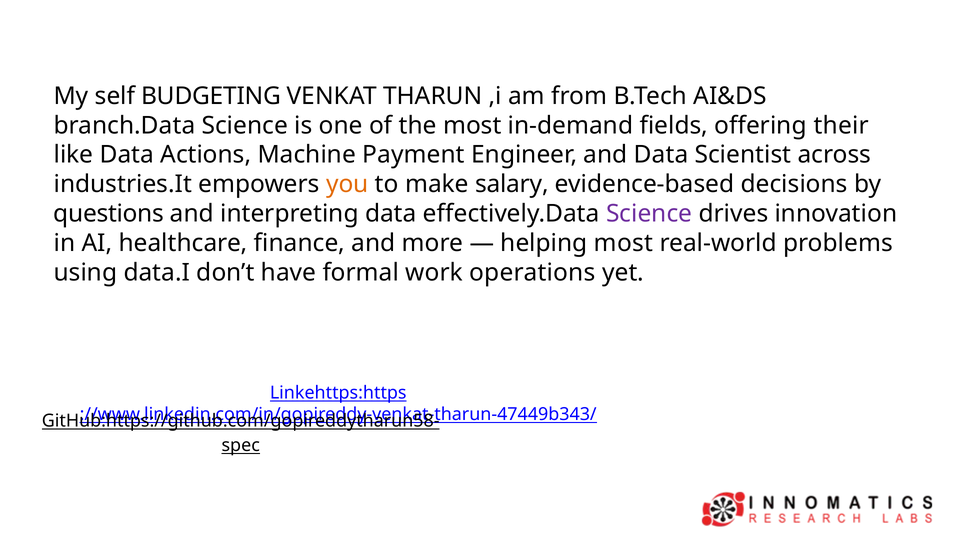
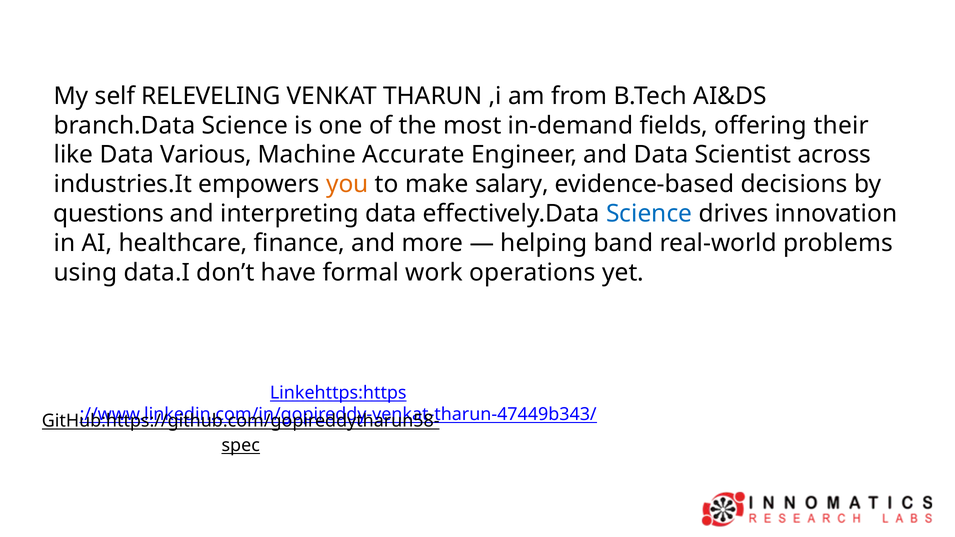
BUDGETING: BUDGETING -> RELEVELING
Actions: Actions -> Various
Payment: Payment -> Accurate
Science at (649, 214) colour: purple -> blue
helping most: most -> band
